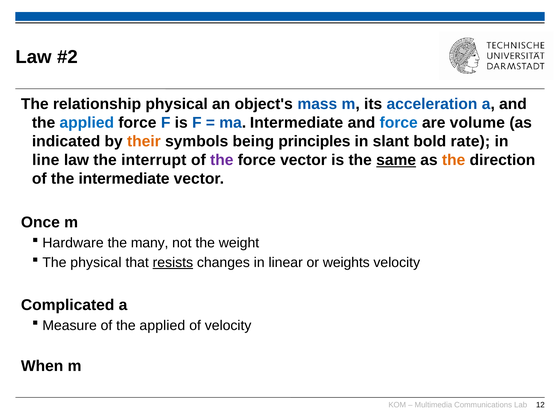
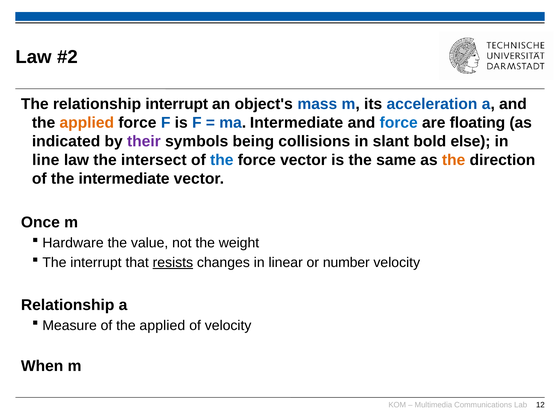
relationship physical: physical -> interrupt
applied at (87, 123) colour: blue -> orange
volume: volume -> floating
their colour: orange -> purple
principles: principles -> collisions
rate: rate -> else
interrupt: interrupt -> intersect
the at (222, 160) colour: purple -> blue
same underline: present -> none
many: many -> value
The physical: physical -> interrupt
weights: weights -> number
Complicated at (68, 305): Complicated -> Relationship
